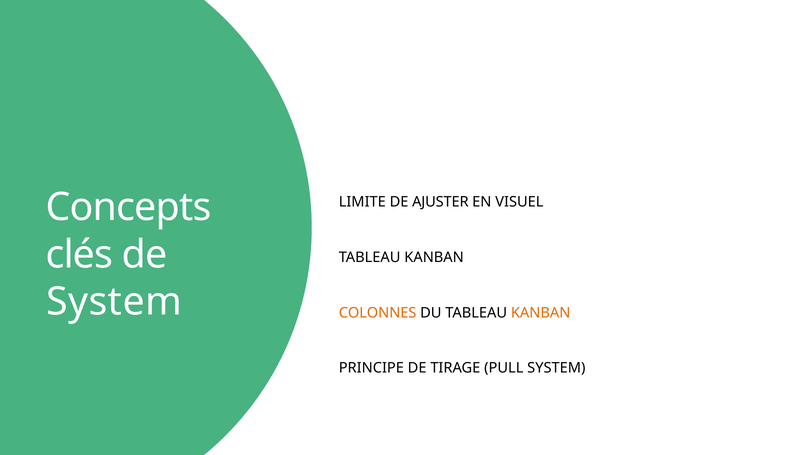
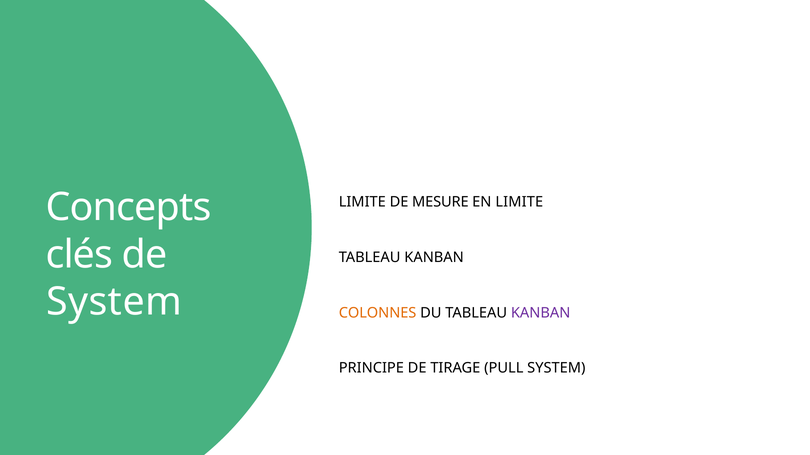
AJUSTER: AJUSTER -> MESURE
EN VISUEL: VISUEL -> LIMITE
KANBAN at (541, 313) colour: orange -> purple
